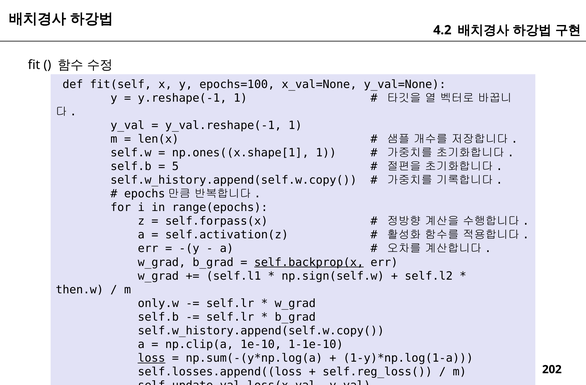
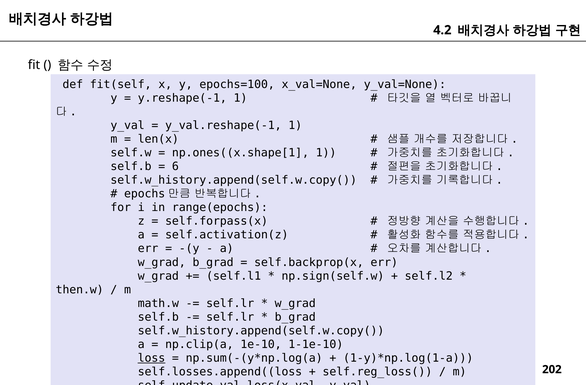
5: 5 -> 6
self.backprop(x underline: present -> none
only.w: only.w -> math.w
